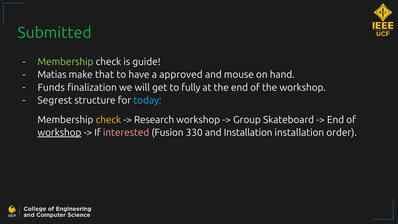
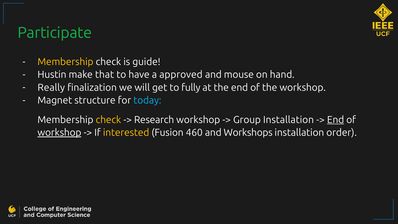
Submitted: Submitted -> Participate
Membership at (65, 62) colour: light green -> yellow
Matias: Matias -> Hustin
Funds: Funds -> Really
Segrest: Segrest -> Magnet
Group Skateboard: Skateboard -> Installation
End at (336, 120) underline: none -> present
interested colour: pink -> yellow
330: 330 -> 460
and Installation: Installation -> Workshops
